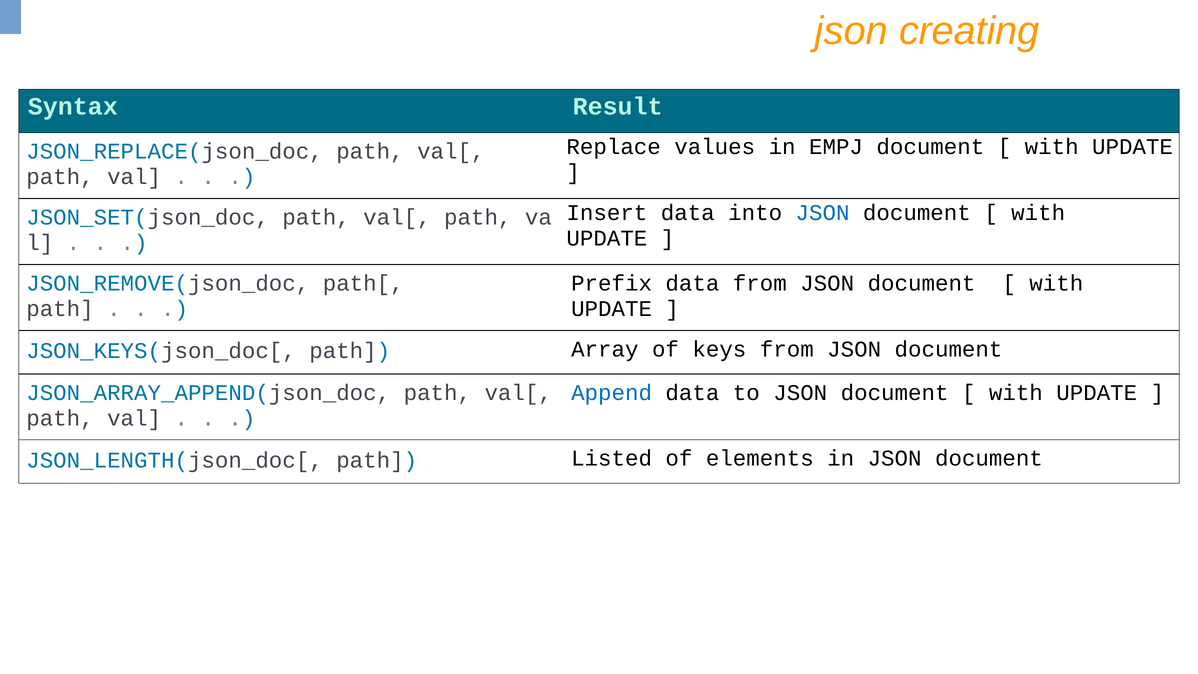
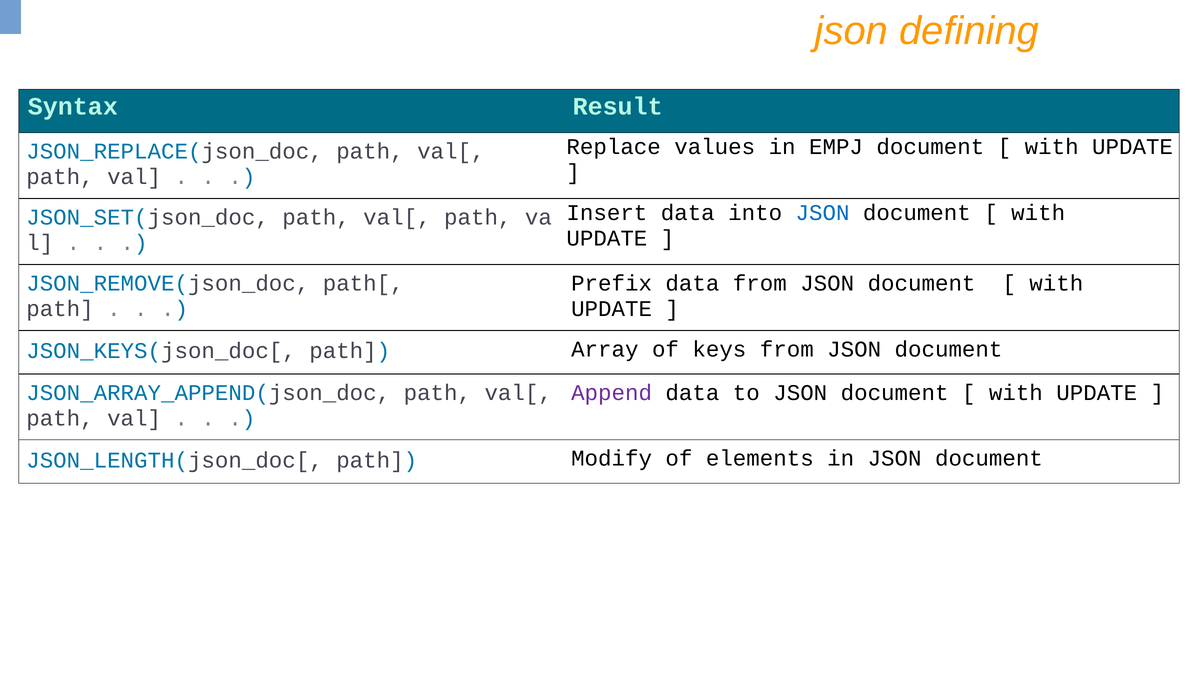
creating: creating -> defining
Append colour: blue -> purple
Listed: Listed -> Modify
